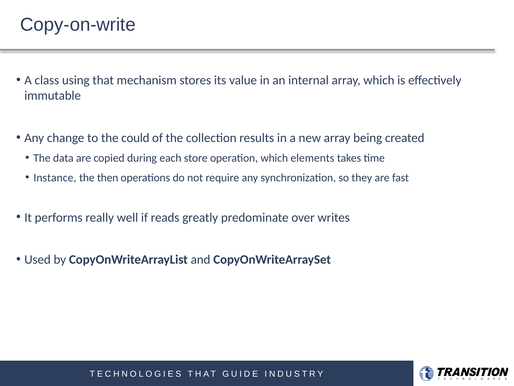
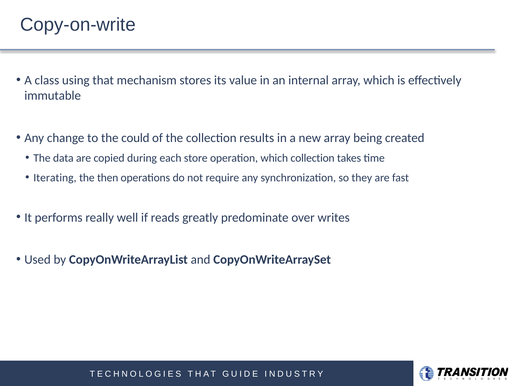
which elements: elements -> collection
Instance: Instance -> Iterating
